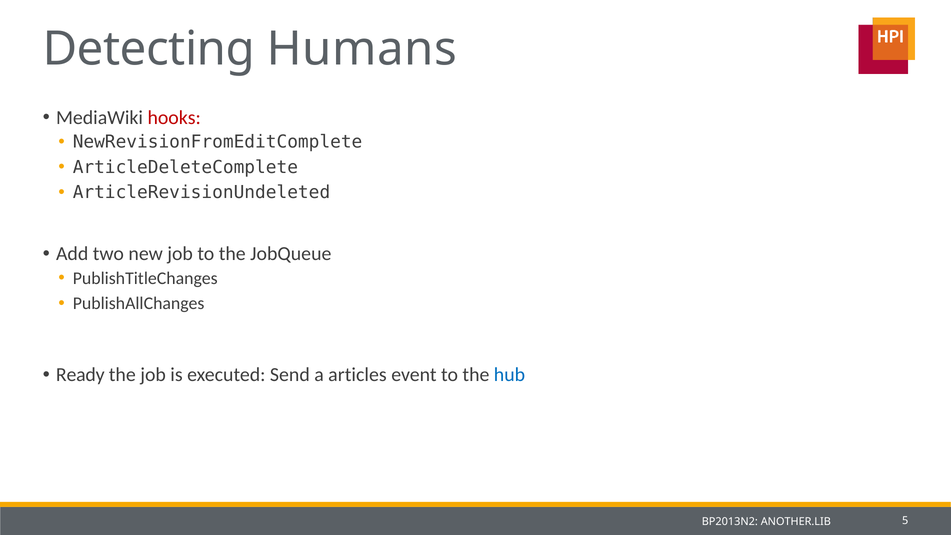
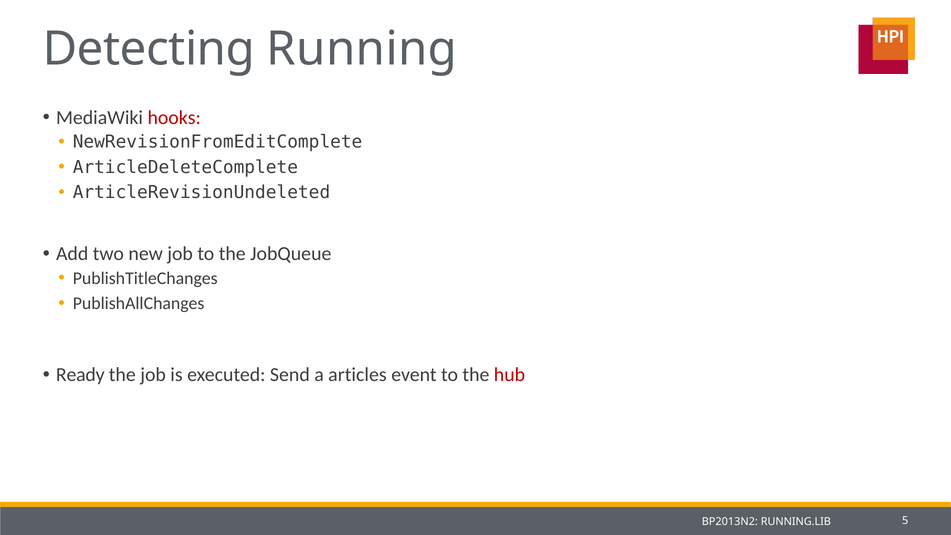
Humans: Humans -> Running
hub colour: blue -> red
ANOTHER.LIB: ANOTHER.LIB -> RUNNING.LIB
